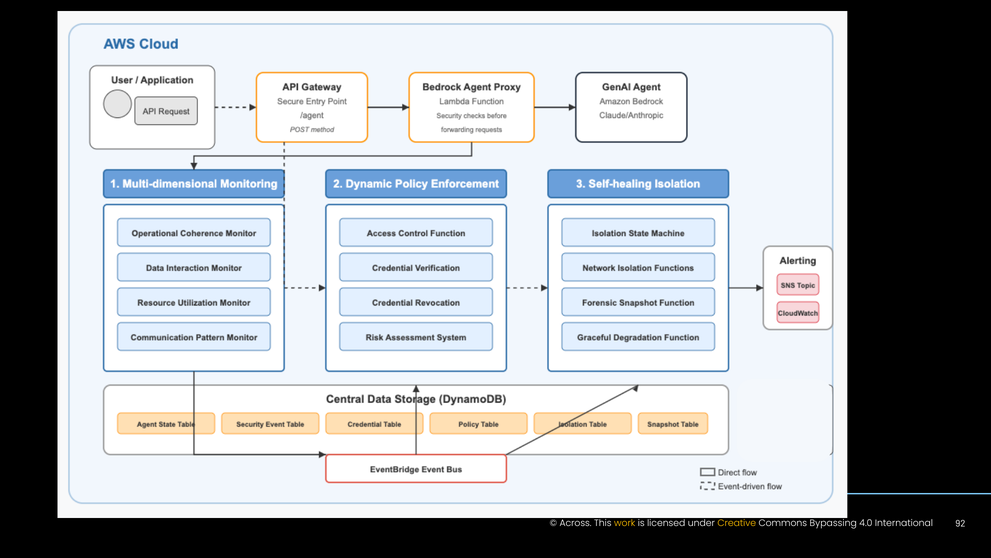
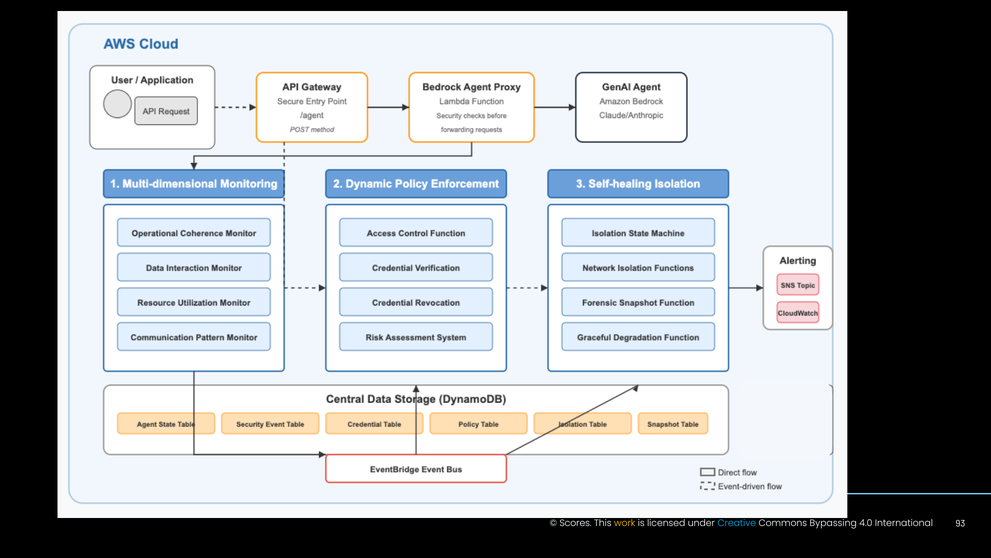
Across: Across -> Scores
Creative colour: yellow -> light blue
92: 92 -> 93
